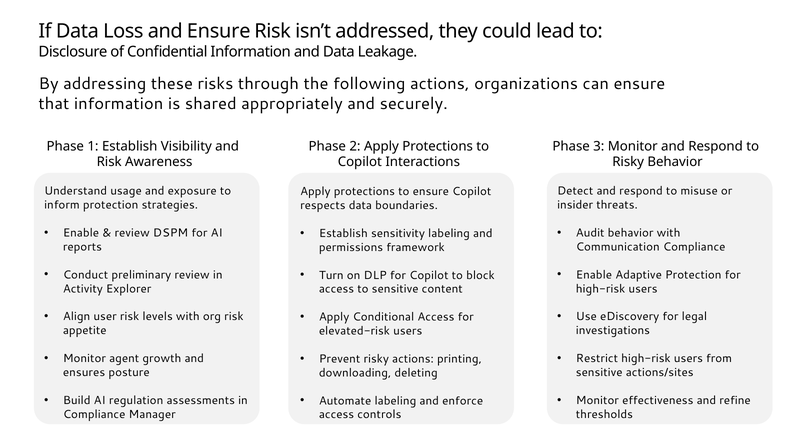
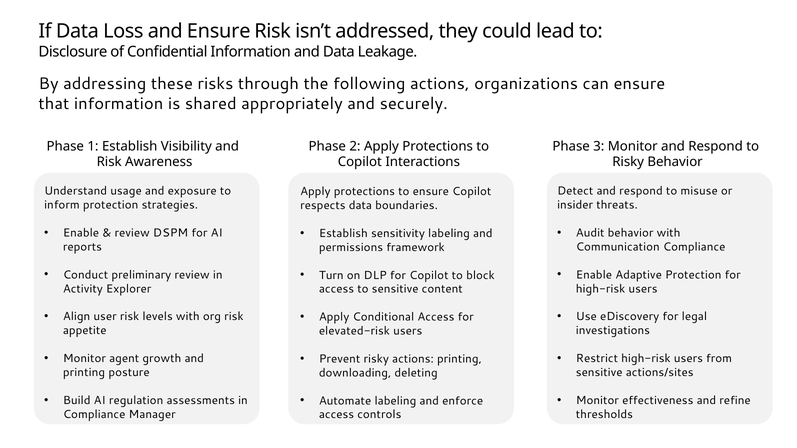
ensures at (84, 373): ensures -> printing
